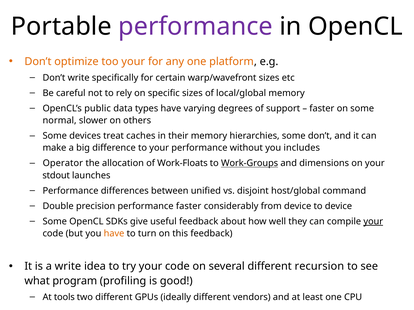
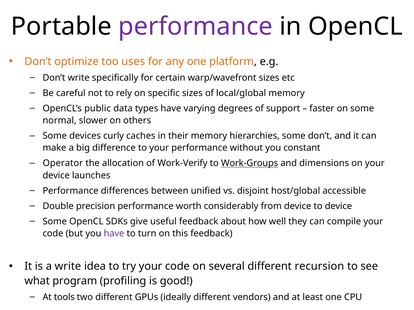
too your: your -> uses
treat: treat -> curly
includes: includes -> constant
Work-Floats: Work-Floats -> Work-Verify
stdout at (56, 176): stdout -> device
command: command -> accessible
performance faster: faster -> worth
your at (373, 222) underline: present -> none
have at (114, 234) colour: orange -> purple
